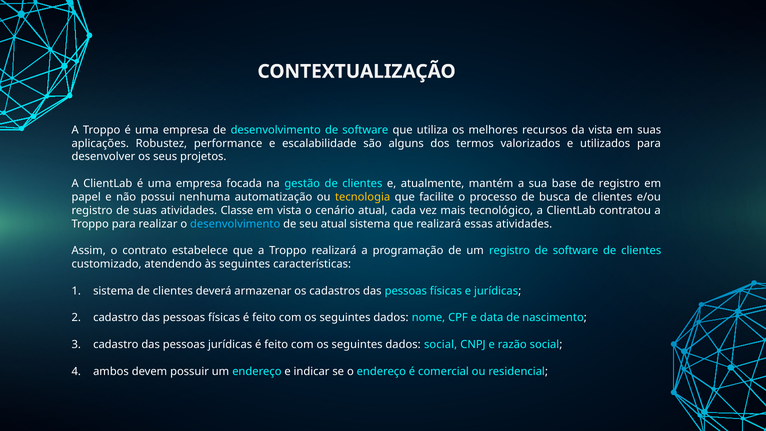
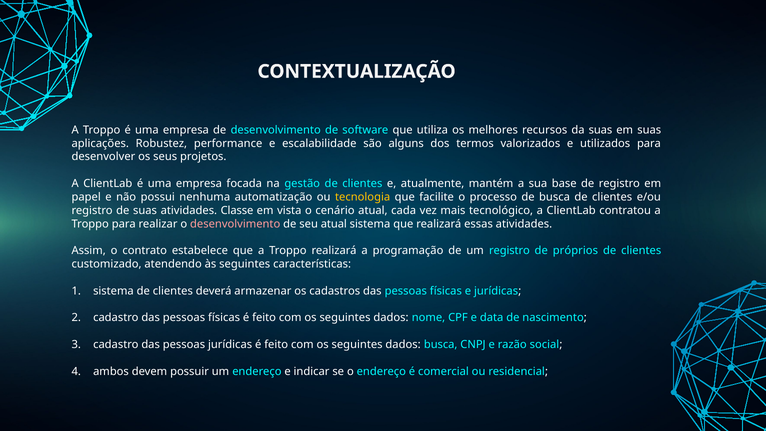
da vista: vista -> suas
desenvolvimento at (235, 224) colour: light blue -> pink
software at (575, 251): software -> próprios
dados social: social -> busca
